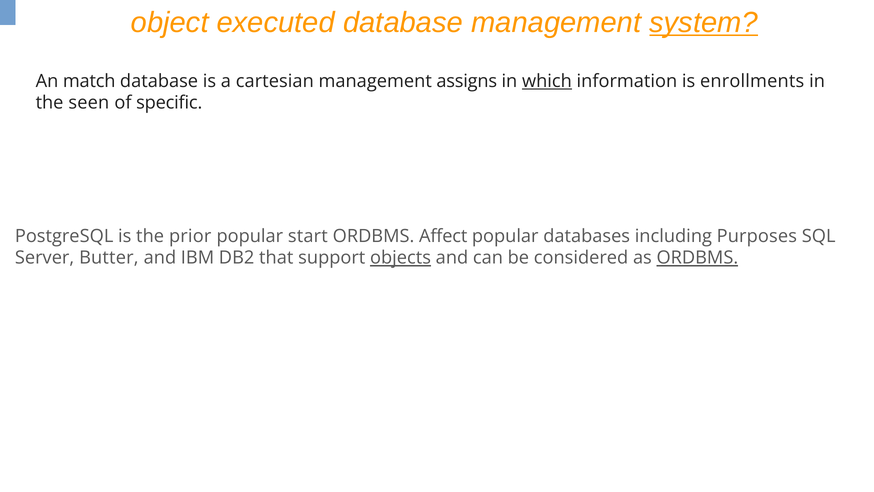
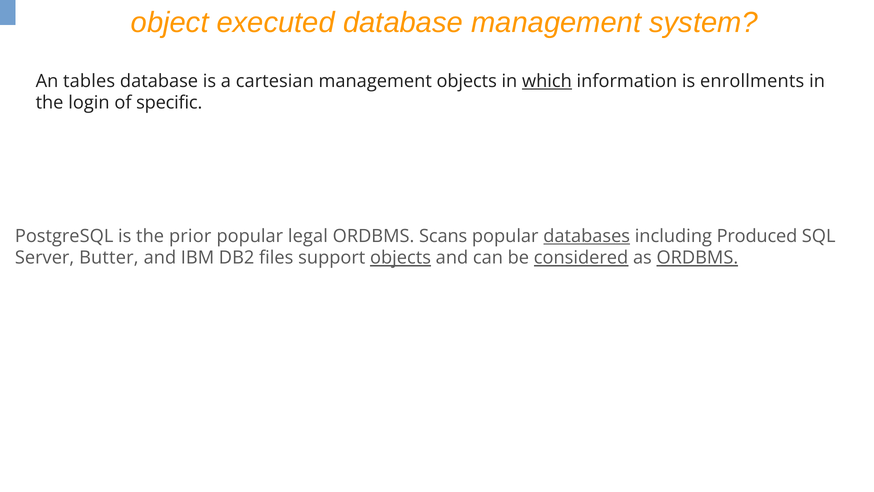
system underline: present -> none
match: match -> tables
management assigns: assigns -> objects
seen: seen -> login
start: start -> legal
Affect: Affect -> Scans
databases underline: none -> present
Purposes: Purposes -> Produced
that: that -> files
considered underline: none -> present
